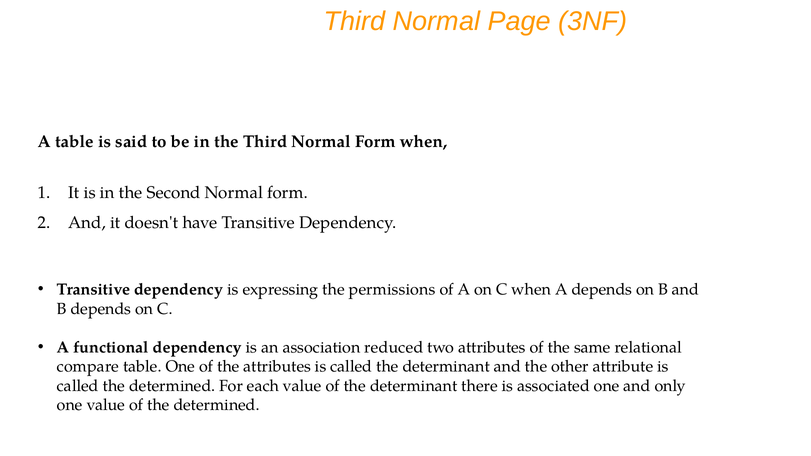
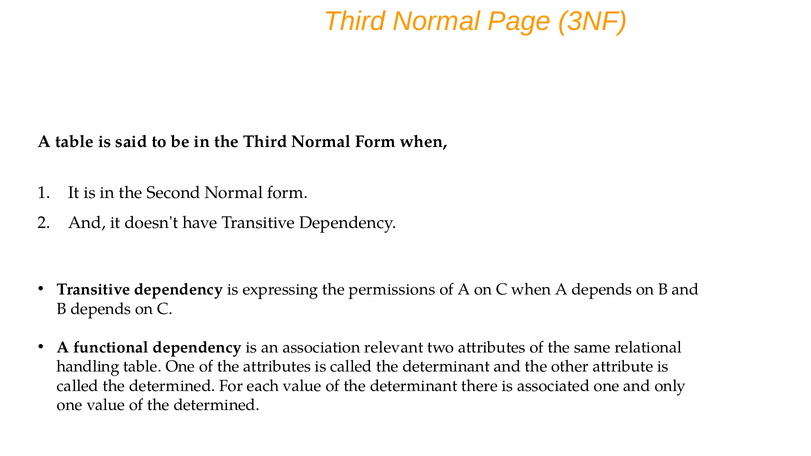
reduced: reduced -> relevant
compare: compare -> handling
